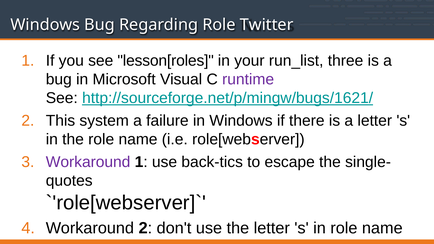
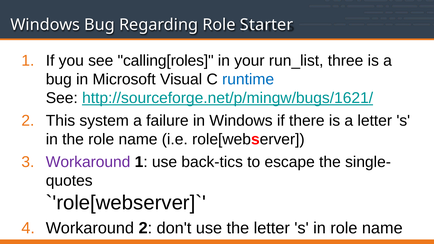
Twitter: Twitter -> Starter
lesson[roles: lesson[roles -> calling[roles
runtime colour: purple -> blue
